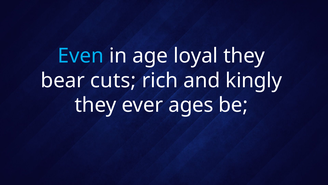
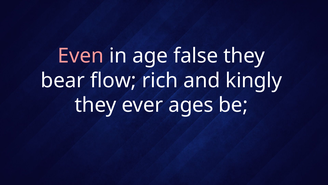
Even colour: light blue -> pink
loyal: loyal -> false
cuts: cuts -> flow
